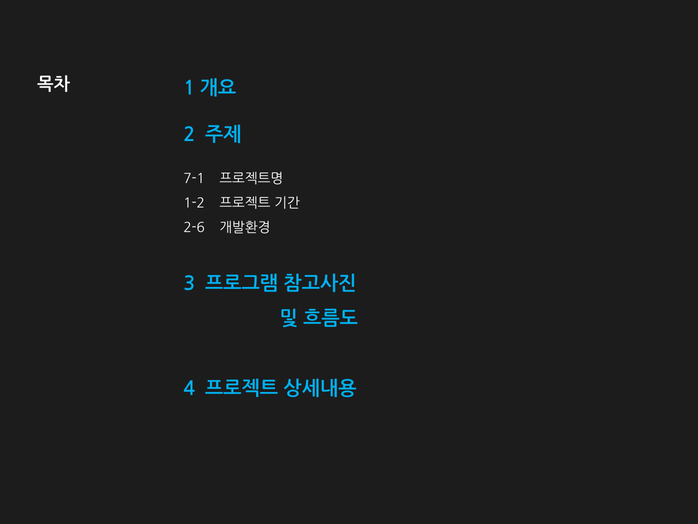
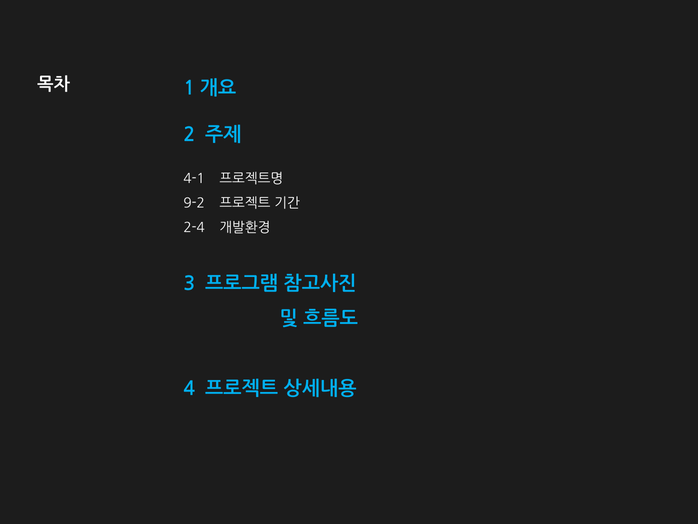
7-1: 7-1 -> 4-1
1-2: 1-2 -> 9-2
2-6: 2-6 -> 2-4
